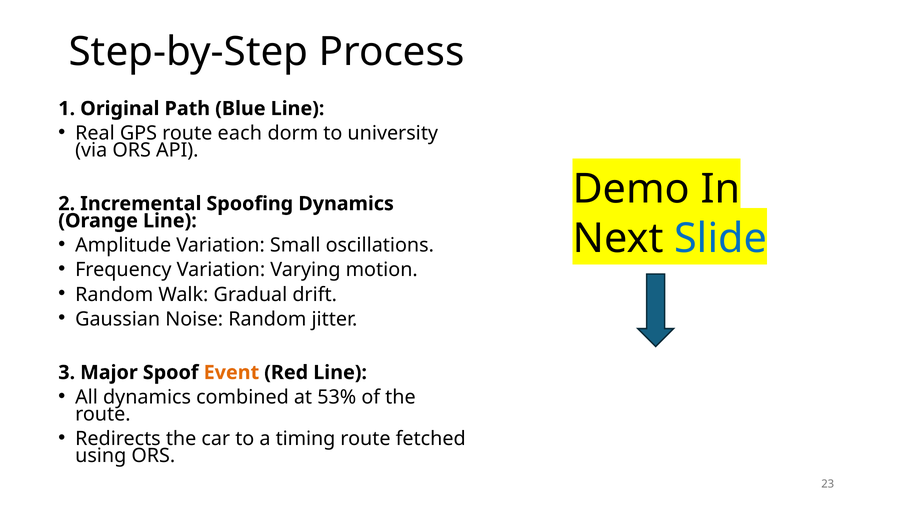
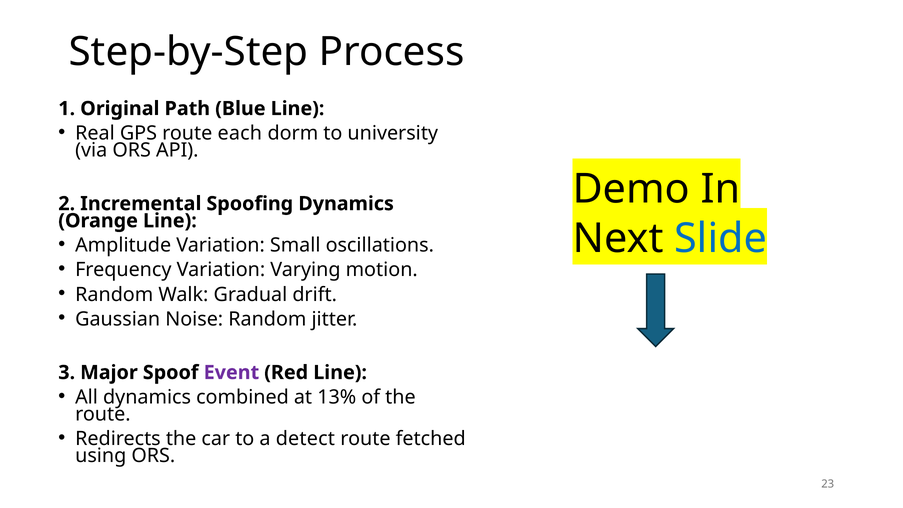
Event colour: orange -> purple
53%: 53% -> 13%
timing: timing -> detect
